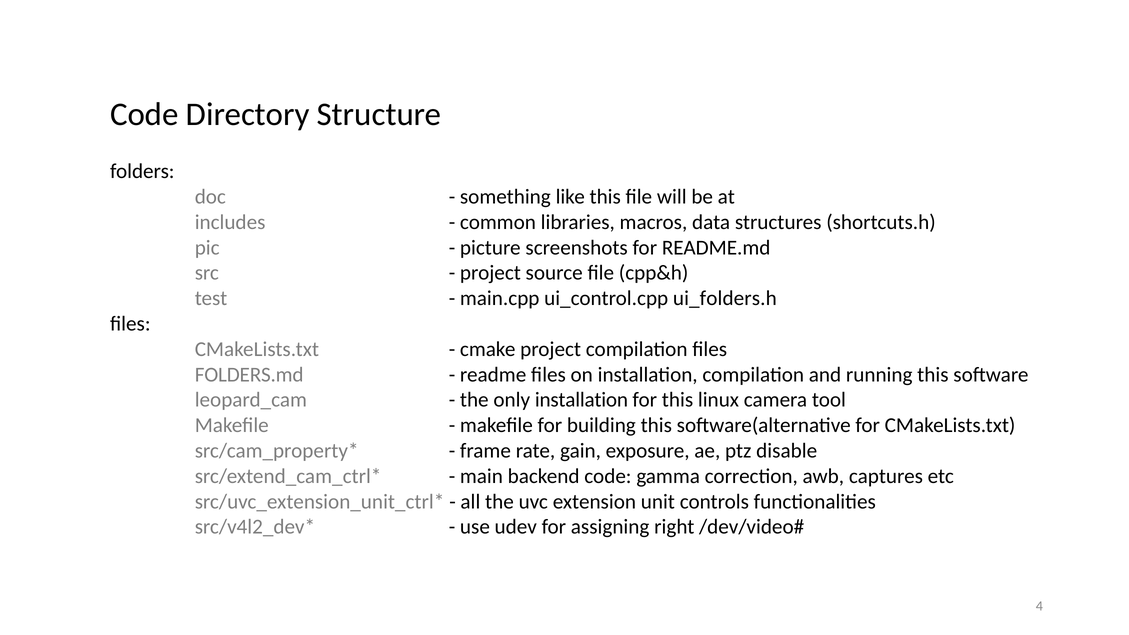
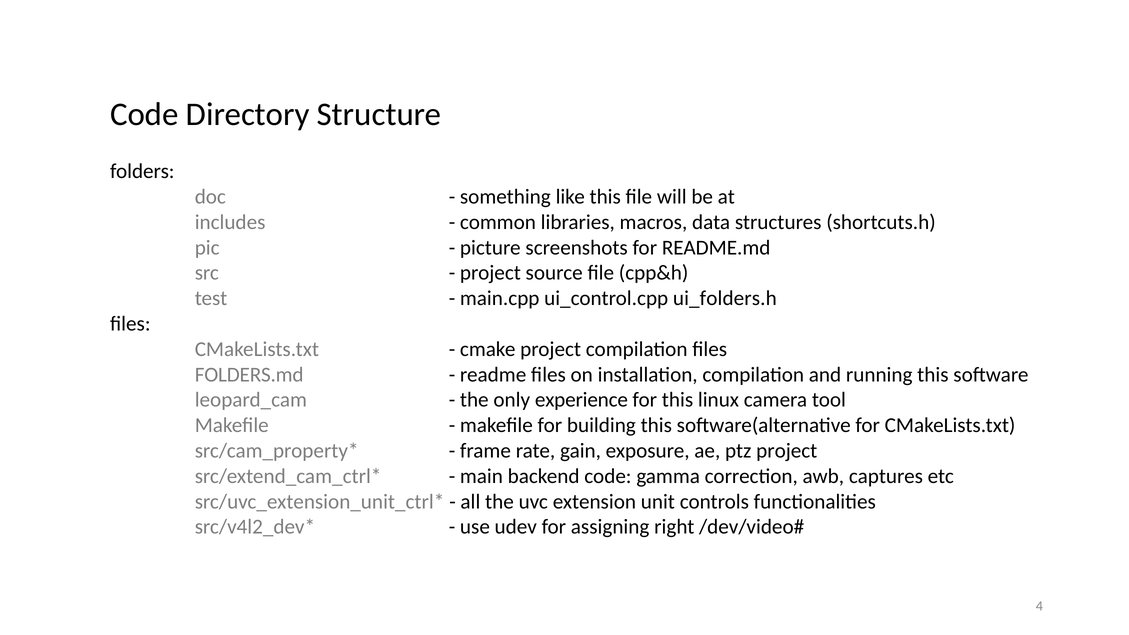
only installation: installation -> experience
ptz disable: disable -> project
